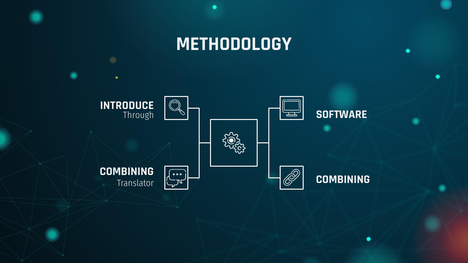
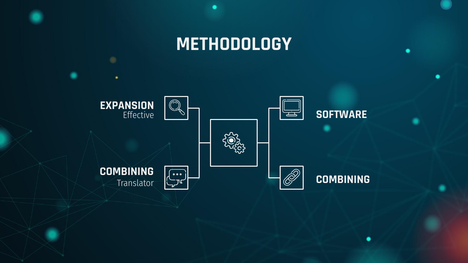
INTRODUCE: INTRODUCE -> EXPANSION
Through: Through -> Effective
